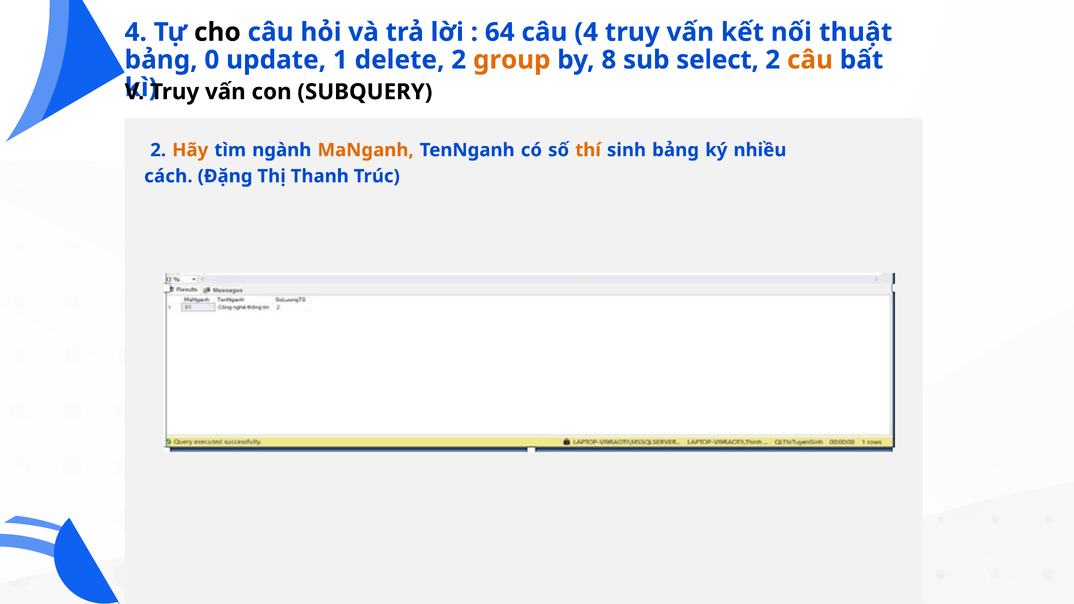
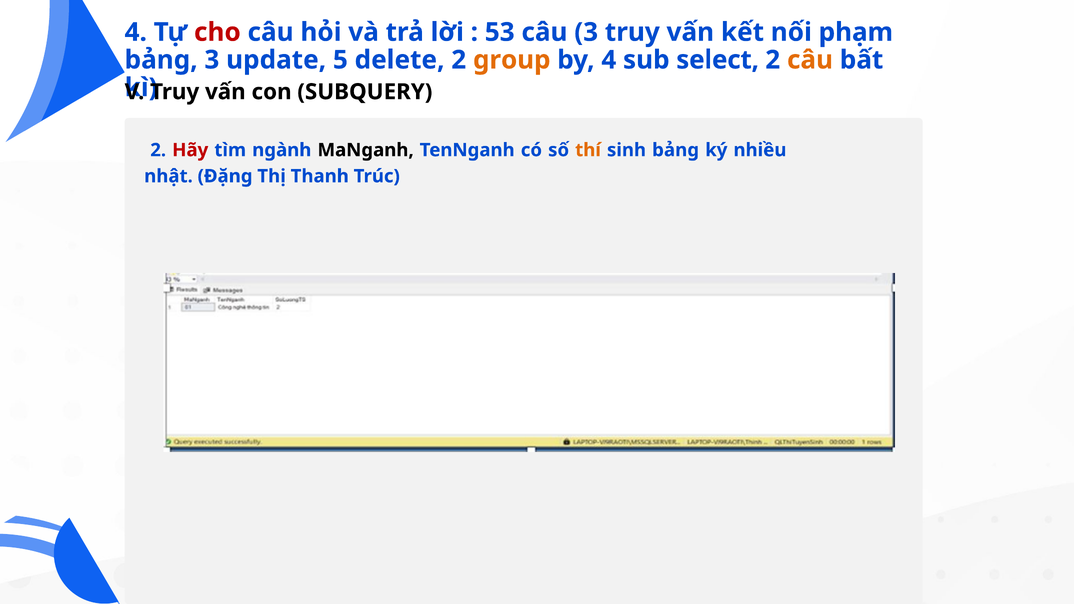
cho colour: black -> red
64: 64 -> 53
câu 4: 4 -> 3
thuật: thuật -> phạm
bảng 0: 0 -> 3
1: 1 -> 5
by 8: 8 -> 4
Hãy colour: orange -> red
MaNganh colour: orange -> black
cách: cách -> nhật
